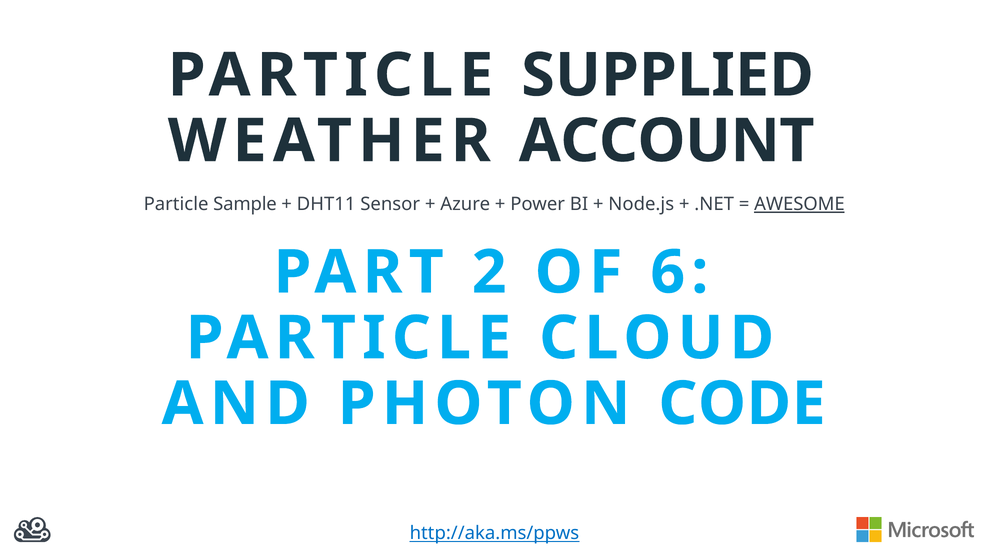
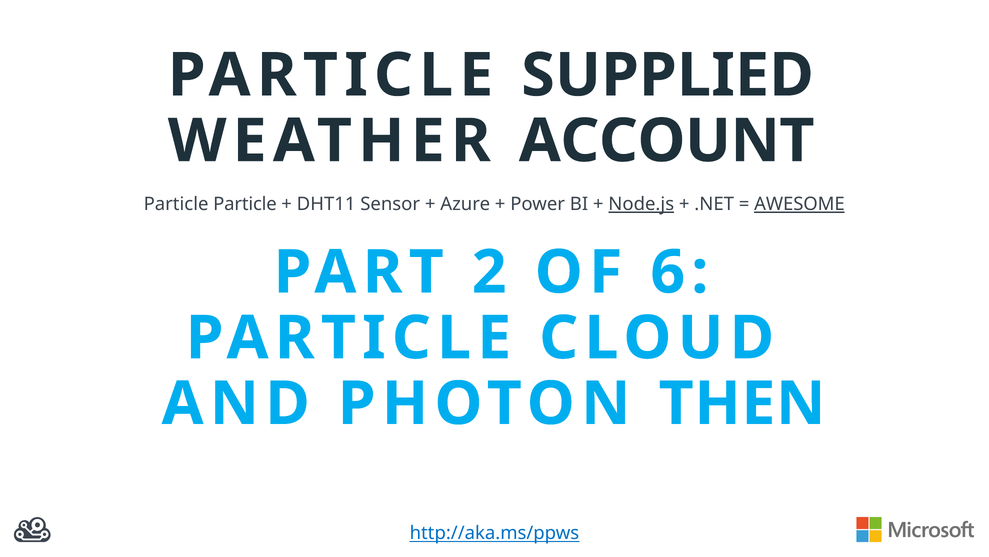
Particle Sample: Sample -> Particle
Node.js underline: none -> present
CODE: CODE -> THEN
